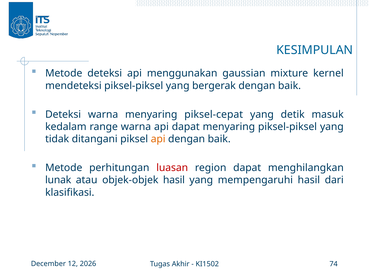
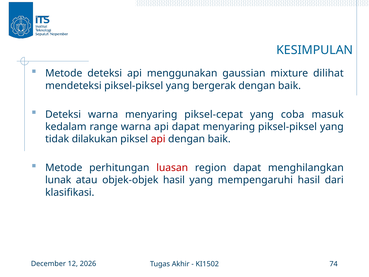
kernel: kernel -> dilihat
detik: detik -> coba
ditangani: ditangani -> dilakukan
api at (158, 139) colour: orange -> red
